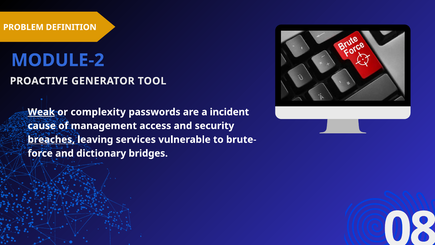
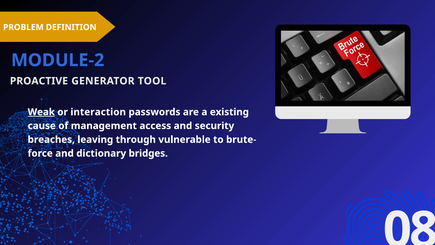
complexity: complexity -> interaction
incident: incident -> existing
breaches underline: present -> none
services: services -> through
